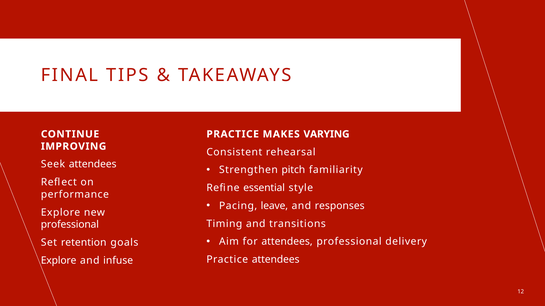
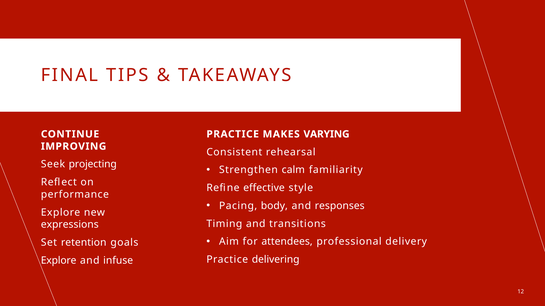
Seek attendees: attendees -> projecting
pitch: pitch -> calm
essential: essential -> effective
leave: leave -> body
professional at (70, 225): professional -> expressions
Practice attendees: attendees -> delivering
